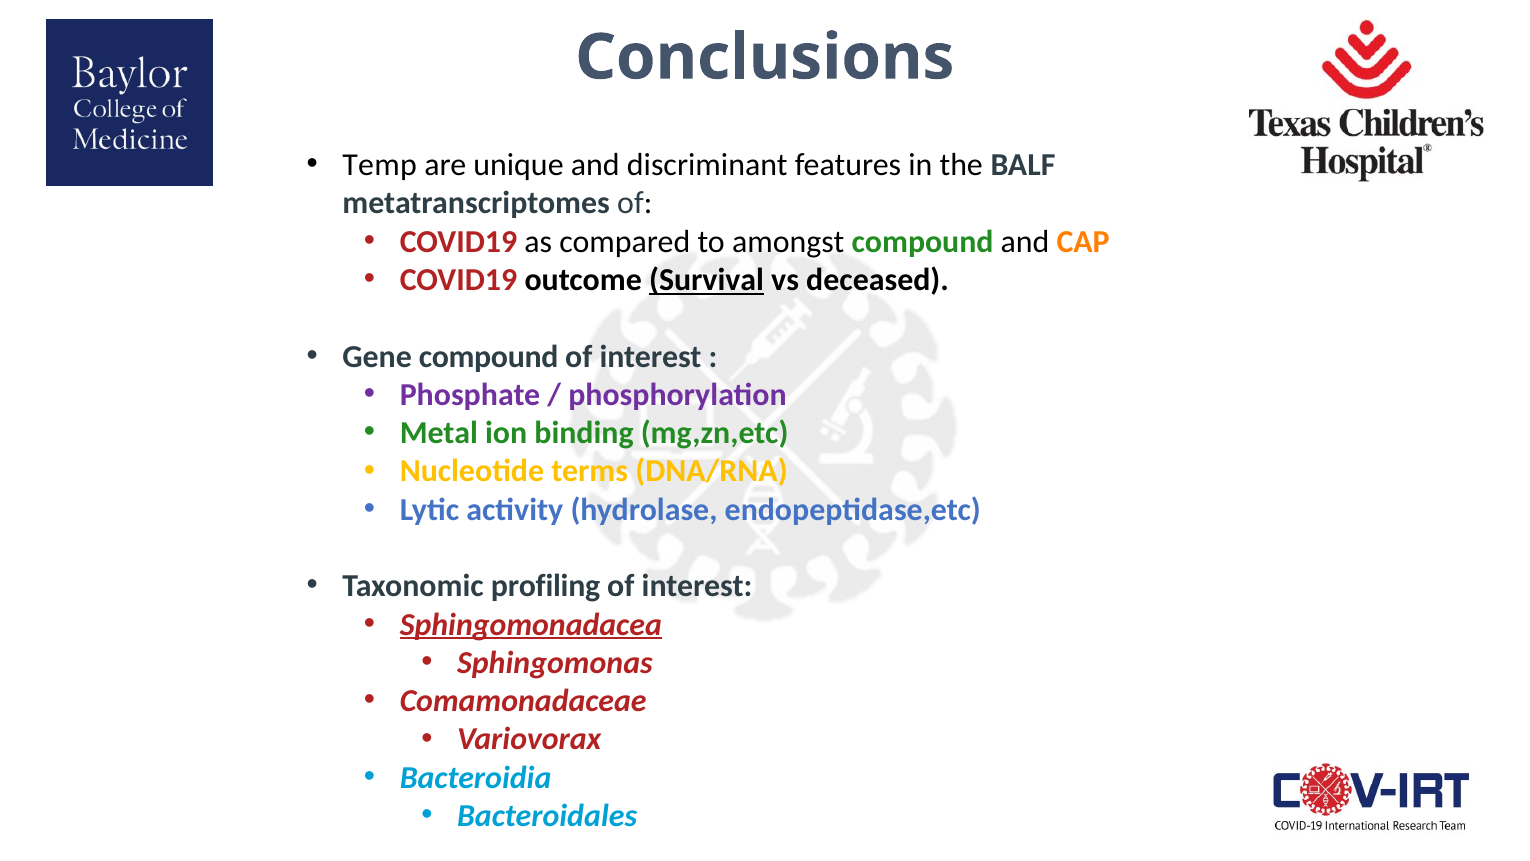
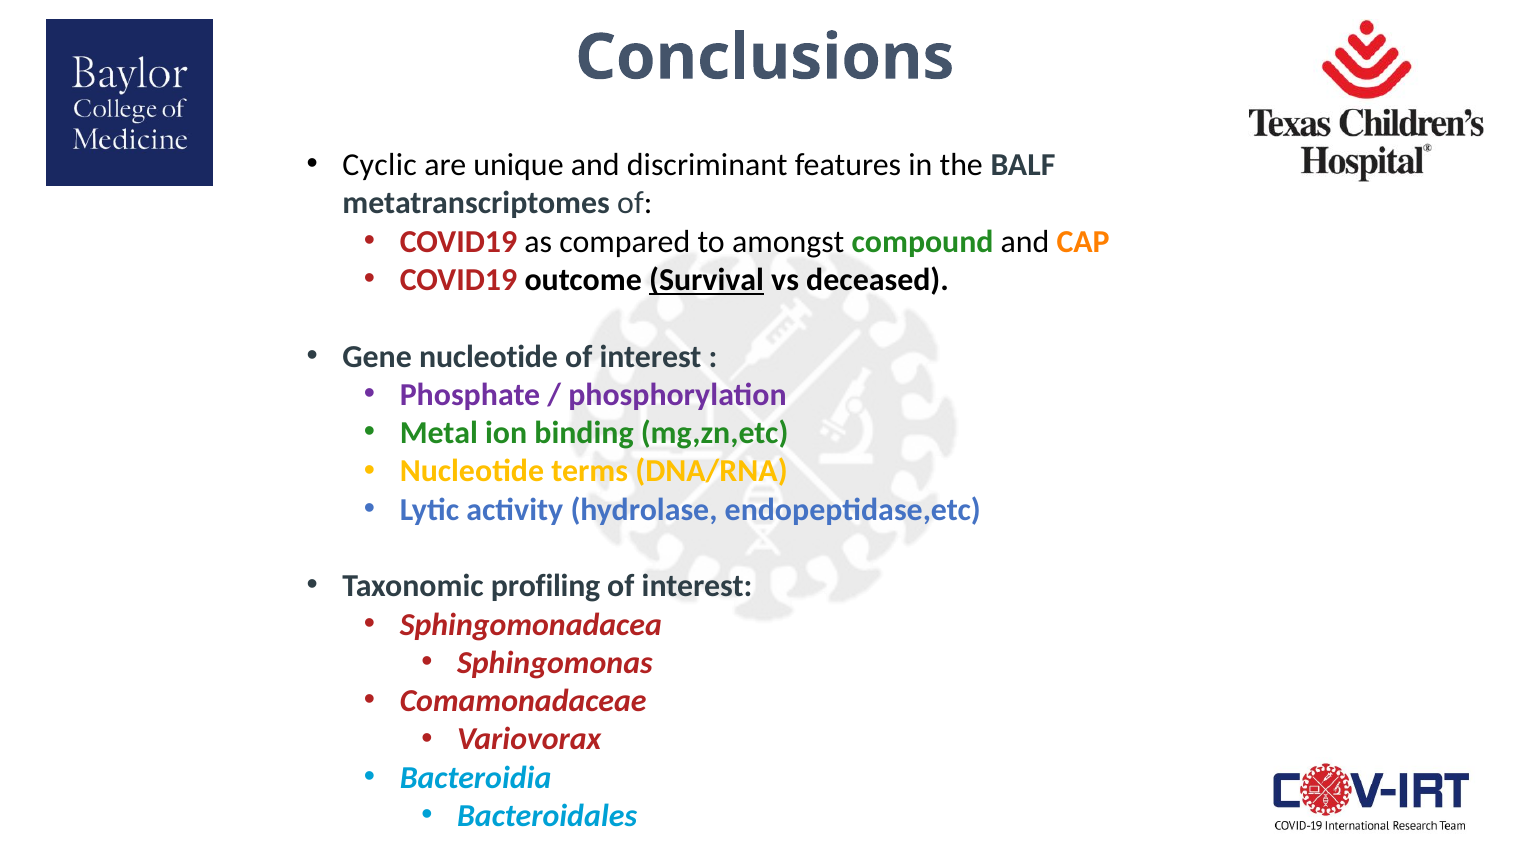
Temp: Temp -> Cyclic
Gene compound: compound -> nucleotide
Sphingomonadacea underline: present -> none
